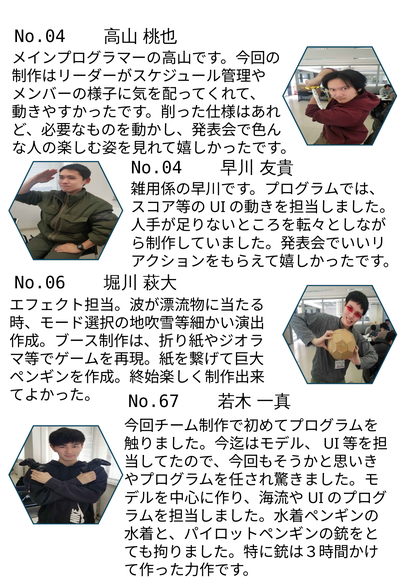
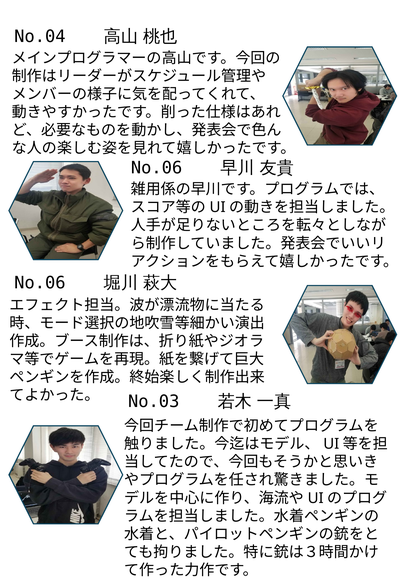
No.04 at (157, 168): No.04 -> No.06
No.67: No.67 -> No.03
